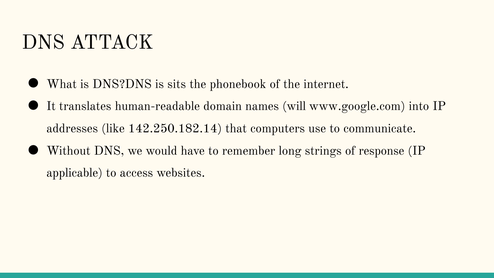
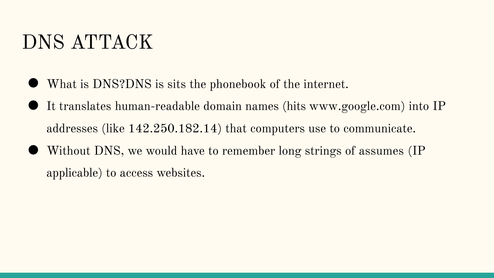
will: will -> hits
response: response -> assumes
